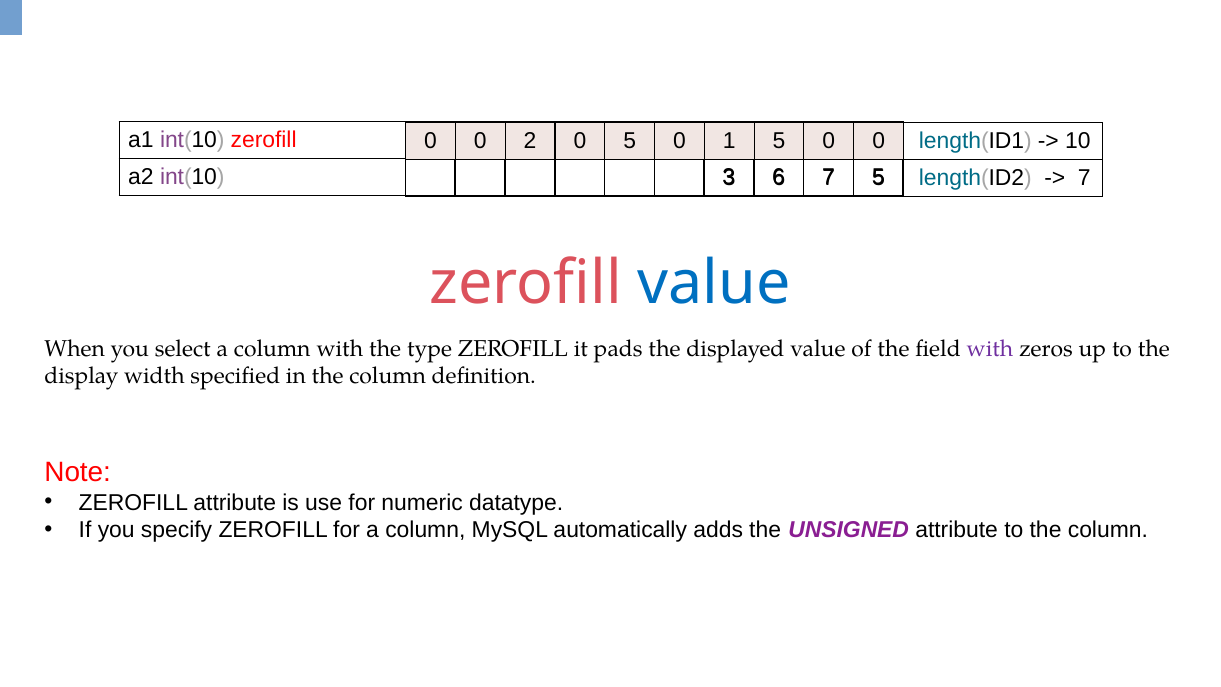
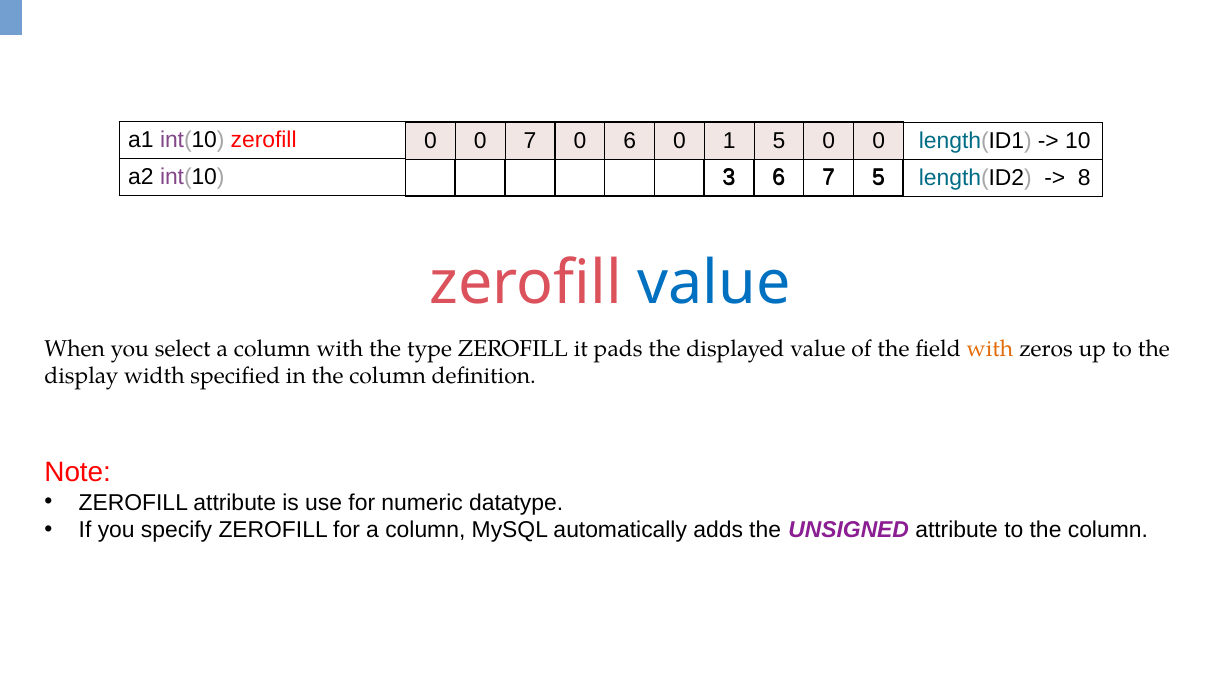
0 2: 2 -> 7
0 5: 5 -> 6
7 at (1084, 178): 7 -> 8
with at (990, 349) colour: purple -> orange
